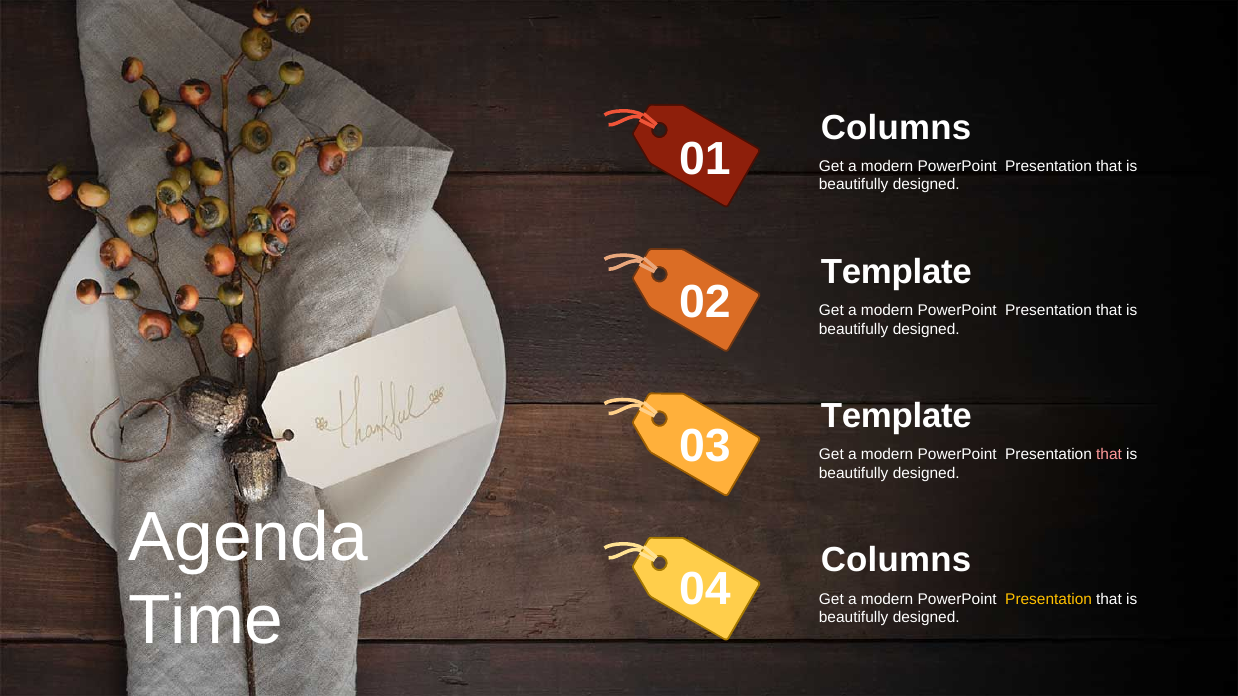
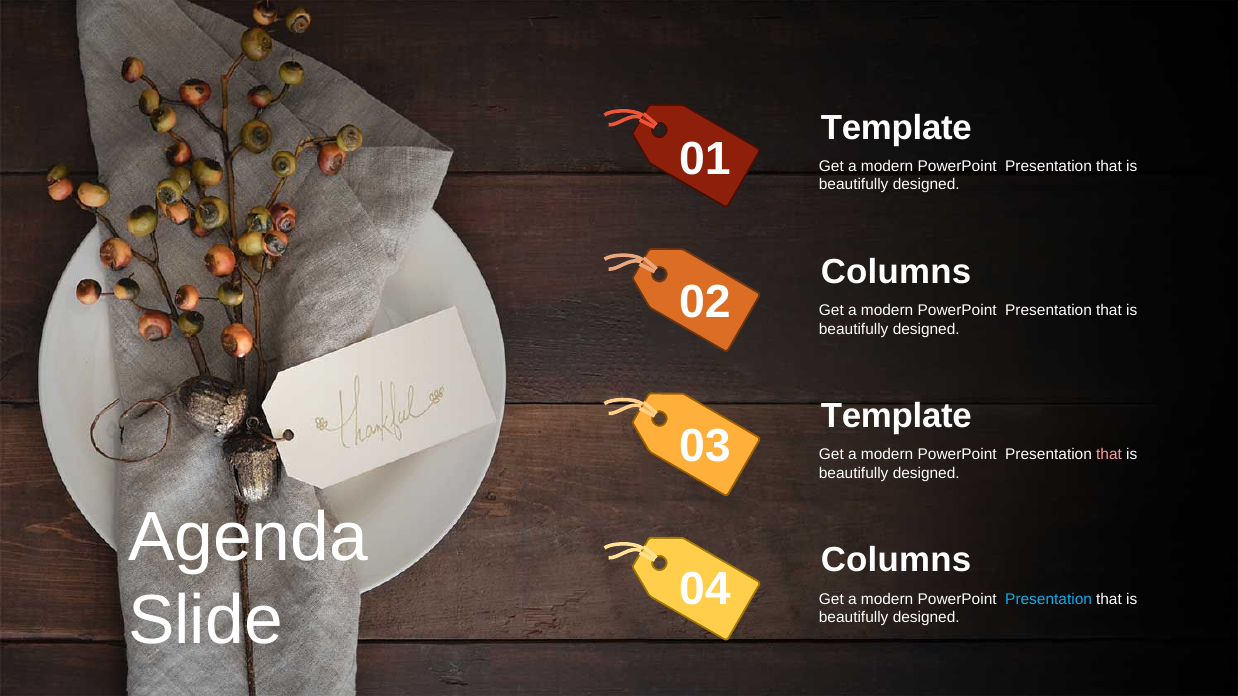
Columns at (896, 128): Columns -> Template
Template at (896, 272): Template -> Columns
Time: Time -> Slide
Presentation at (1049, 599) colour: yellow -> light blue
